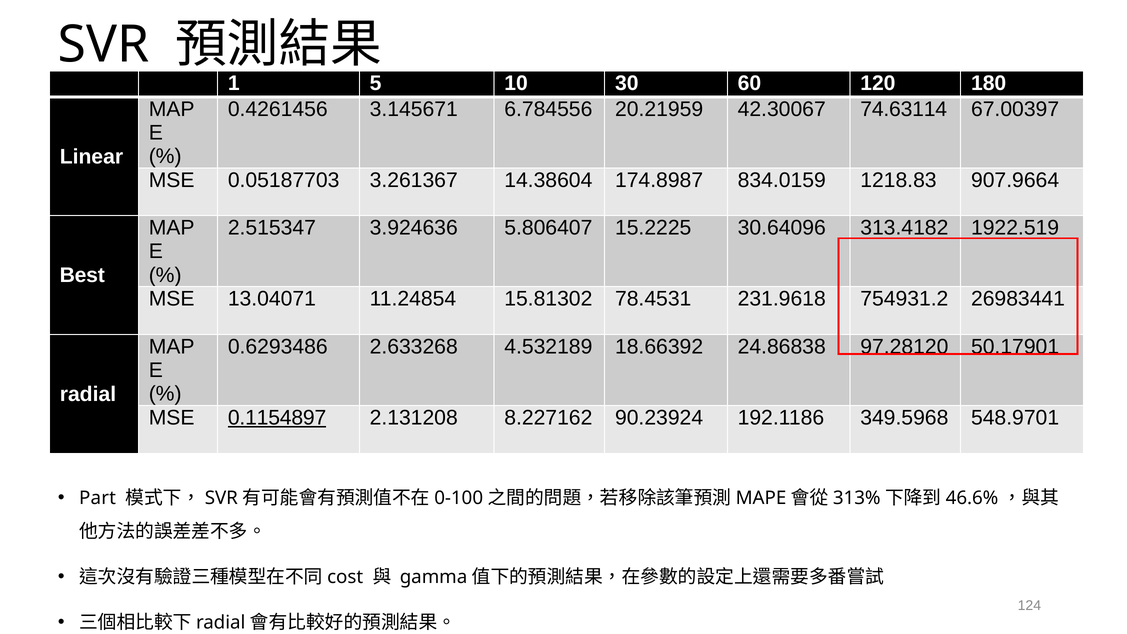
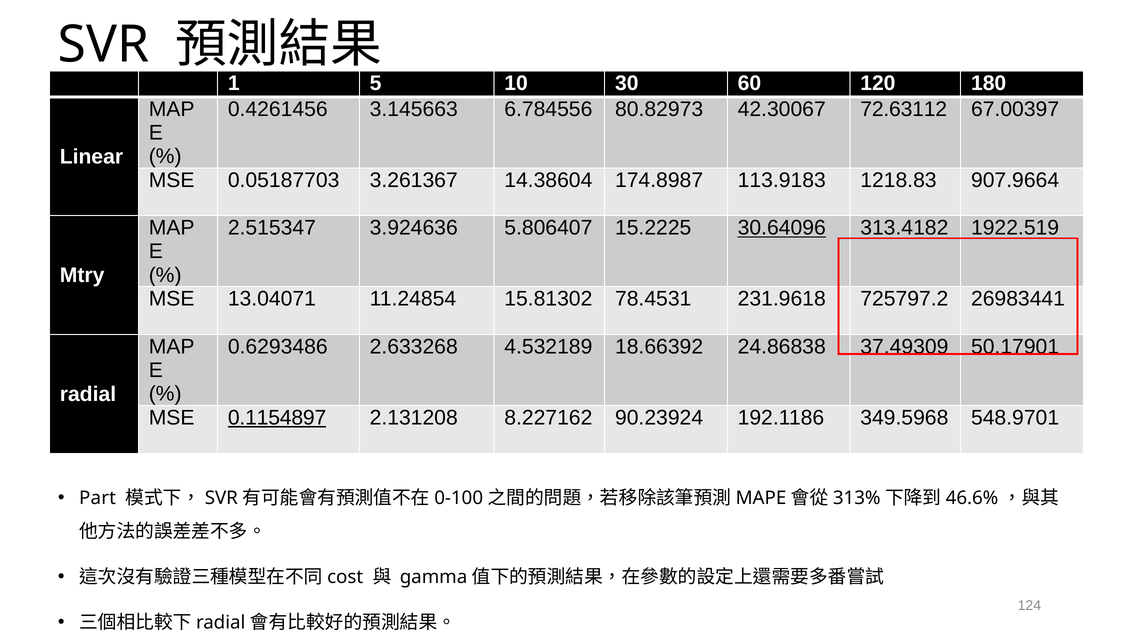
3.145671: 3.145671 -> 3.145663
20.21959: 20.21959 -> 80.82973
74.63114: 74.63114 -> 72.63112
834.0159: 834.0159 -> 113.9183
30.64096 underline: none -> present
Best: Best -> Mtry
754931.2: 754931.2 -> 725797.2
97.28120: 97.28120 -> 37.49309
